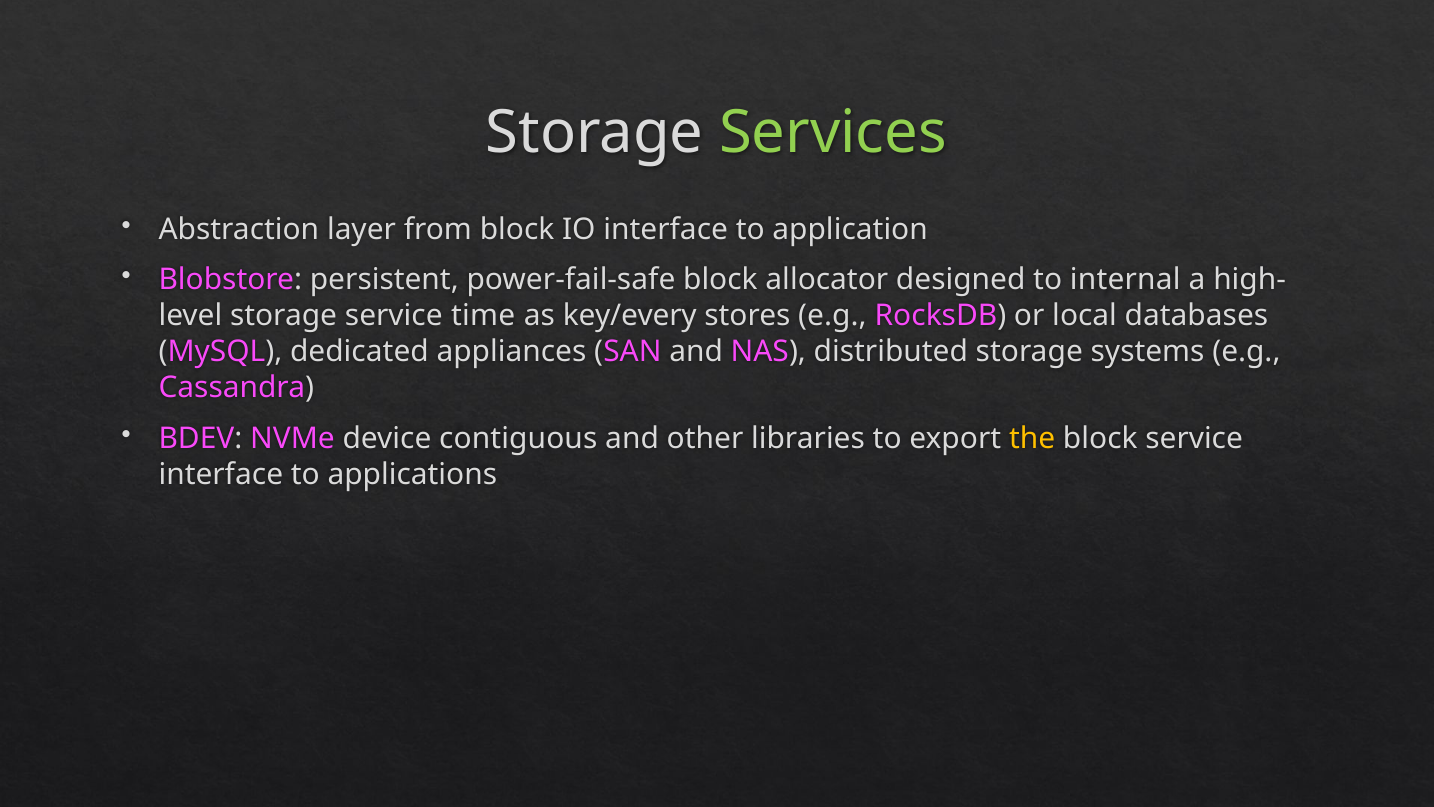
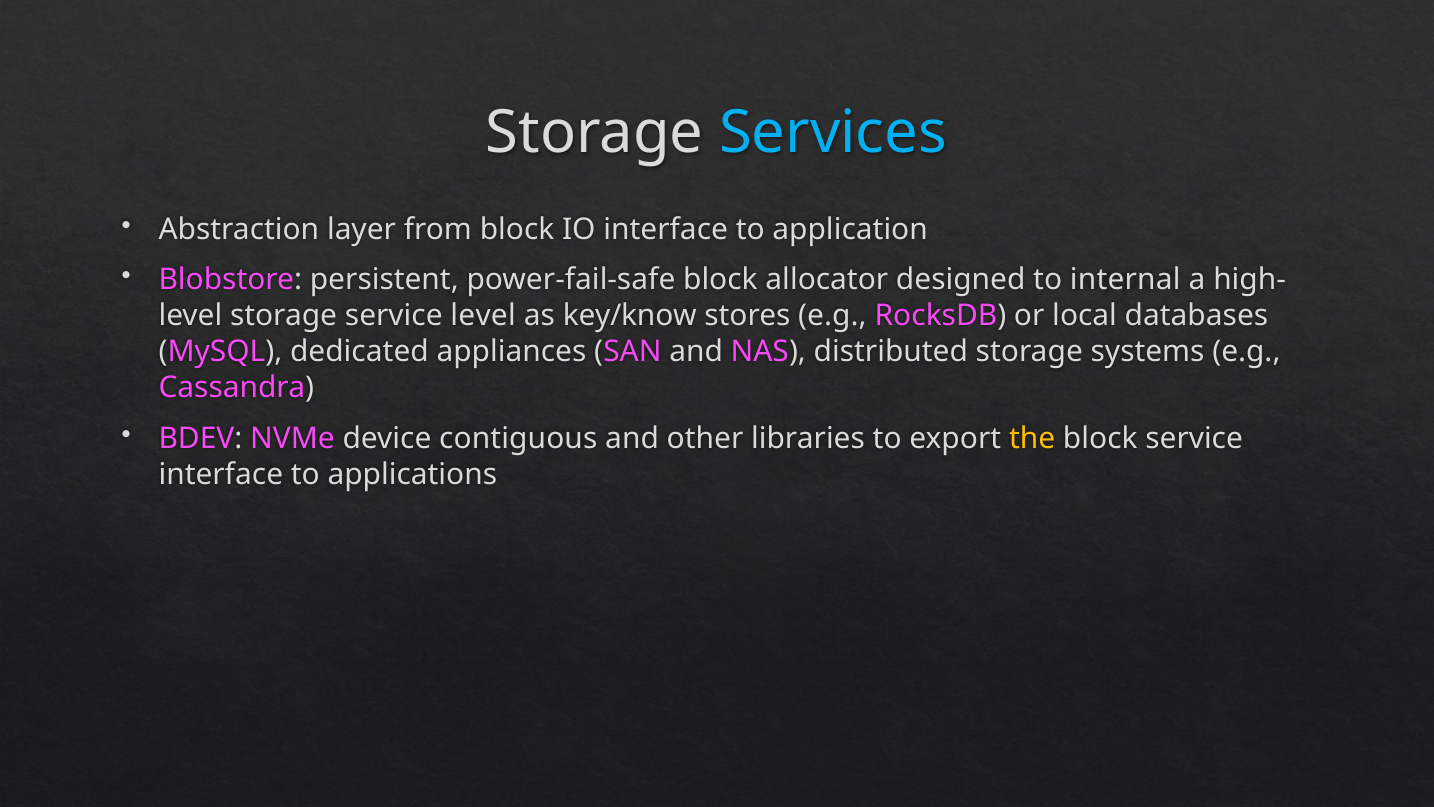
Services colour: light green -> light blue
service time: time -> level
key/every: key/every -> key/know
